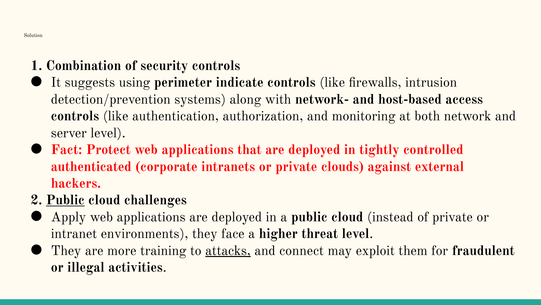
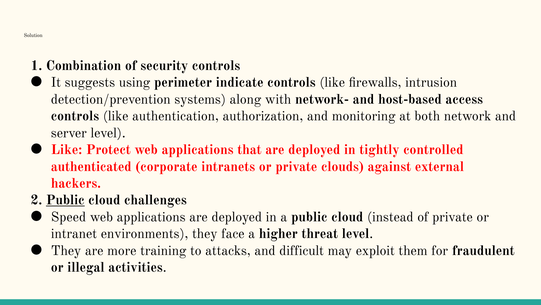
Fact at (67, 149): Fact -> Like
Apply: Apply -> Speed
attacks underline: present -> none
connect: connect -> difficult
